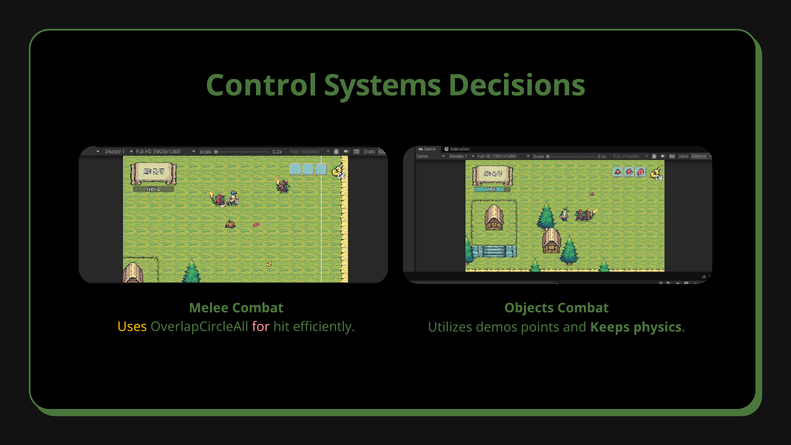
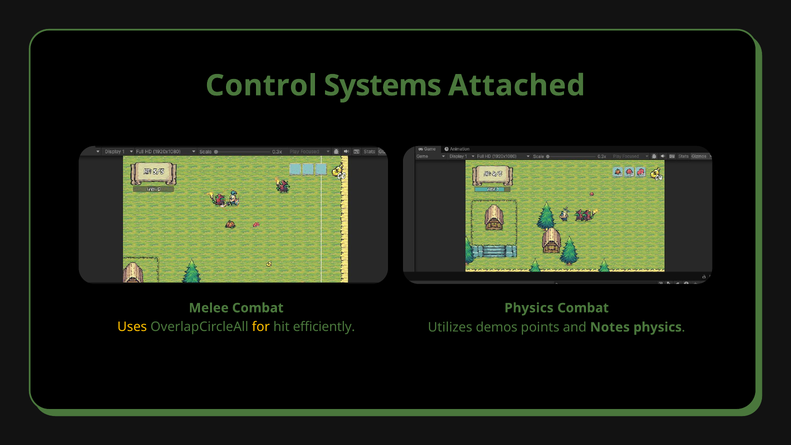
Decisions: Decisions -> Attached
Objects at (529, 308): Objects -> Physics
for colour: pink -> yellow
Keeps: Keeps -> Notes
